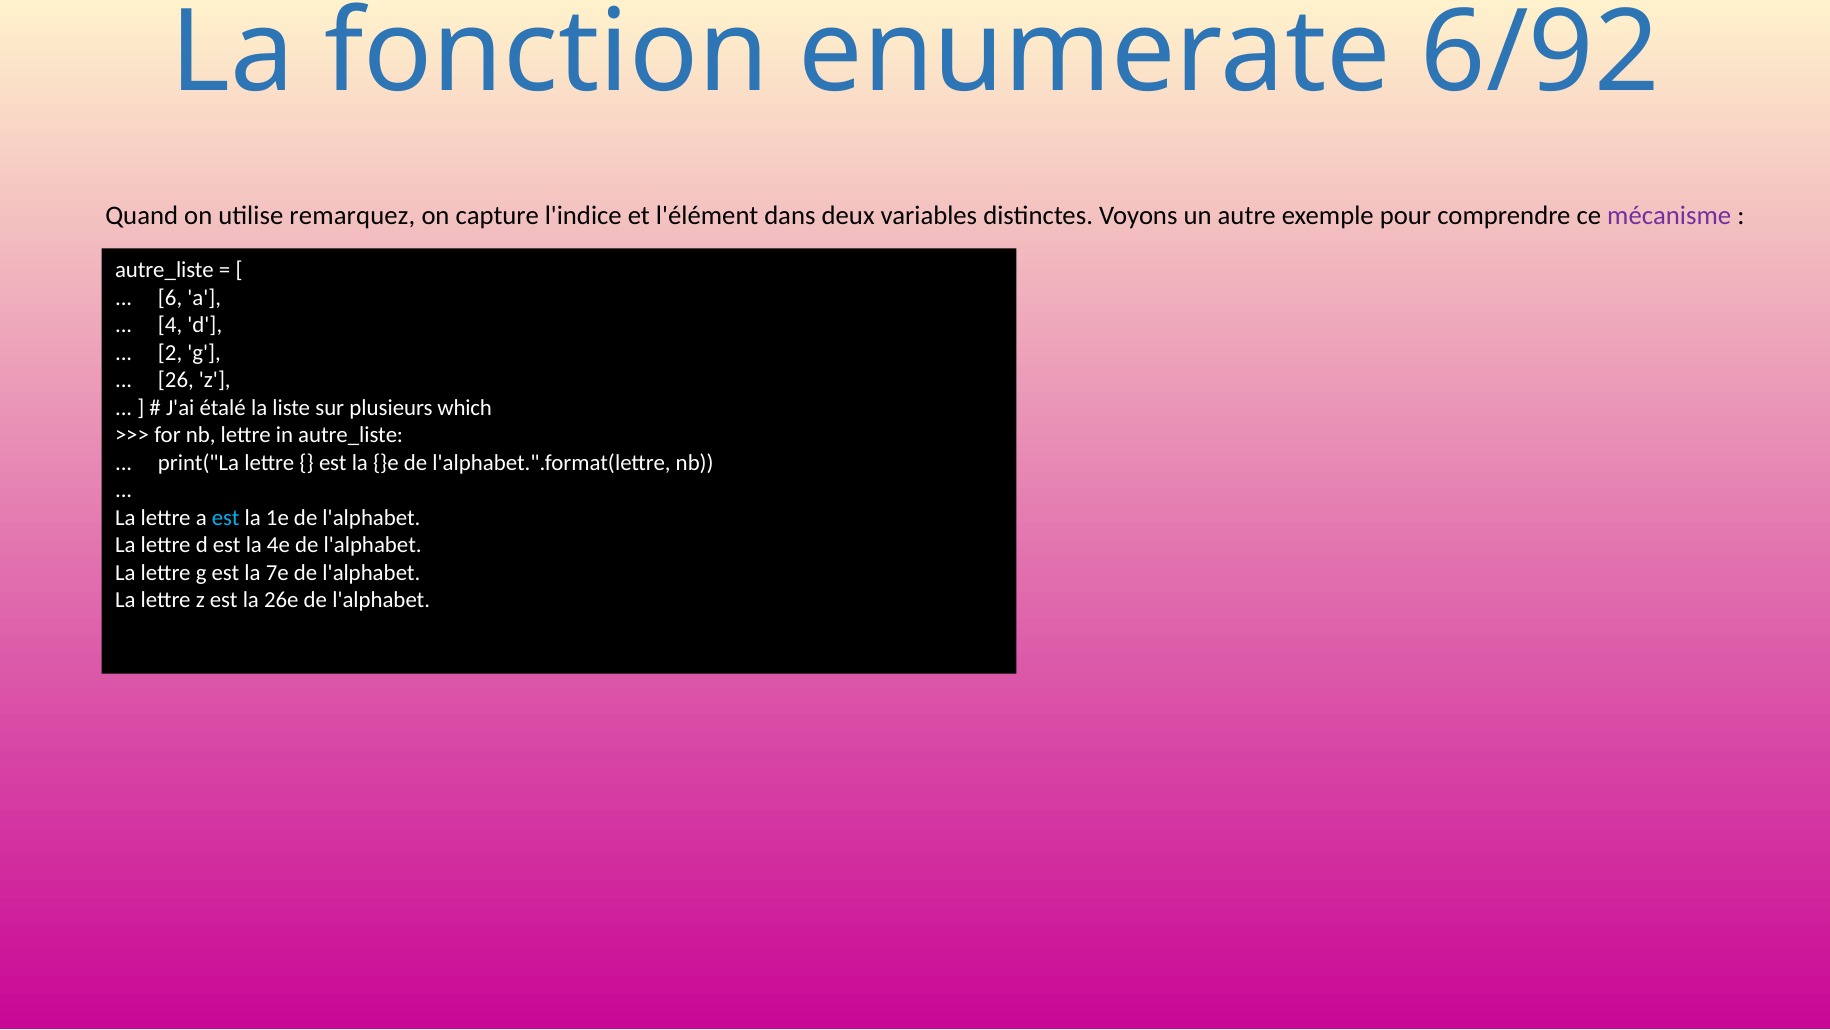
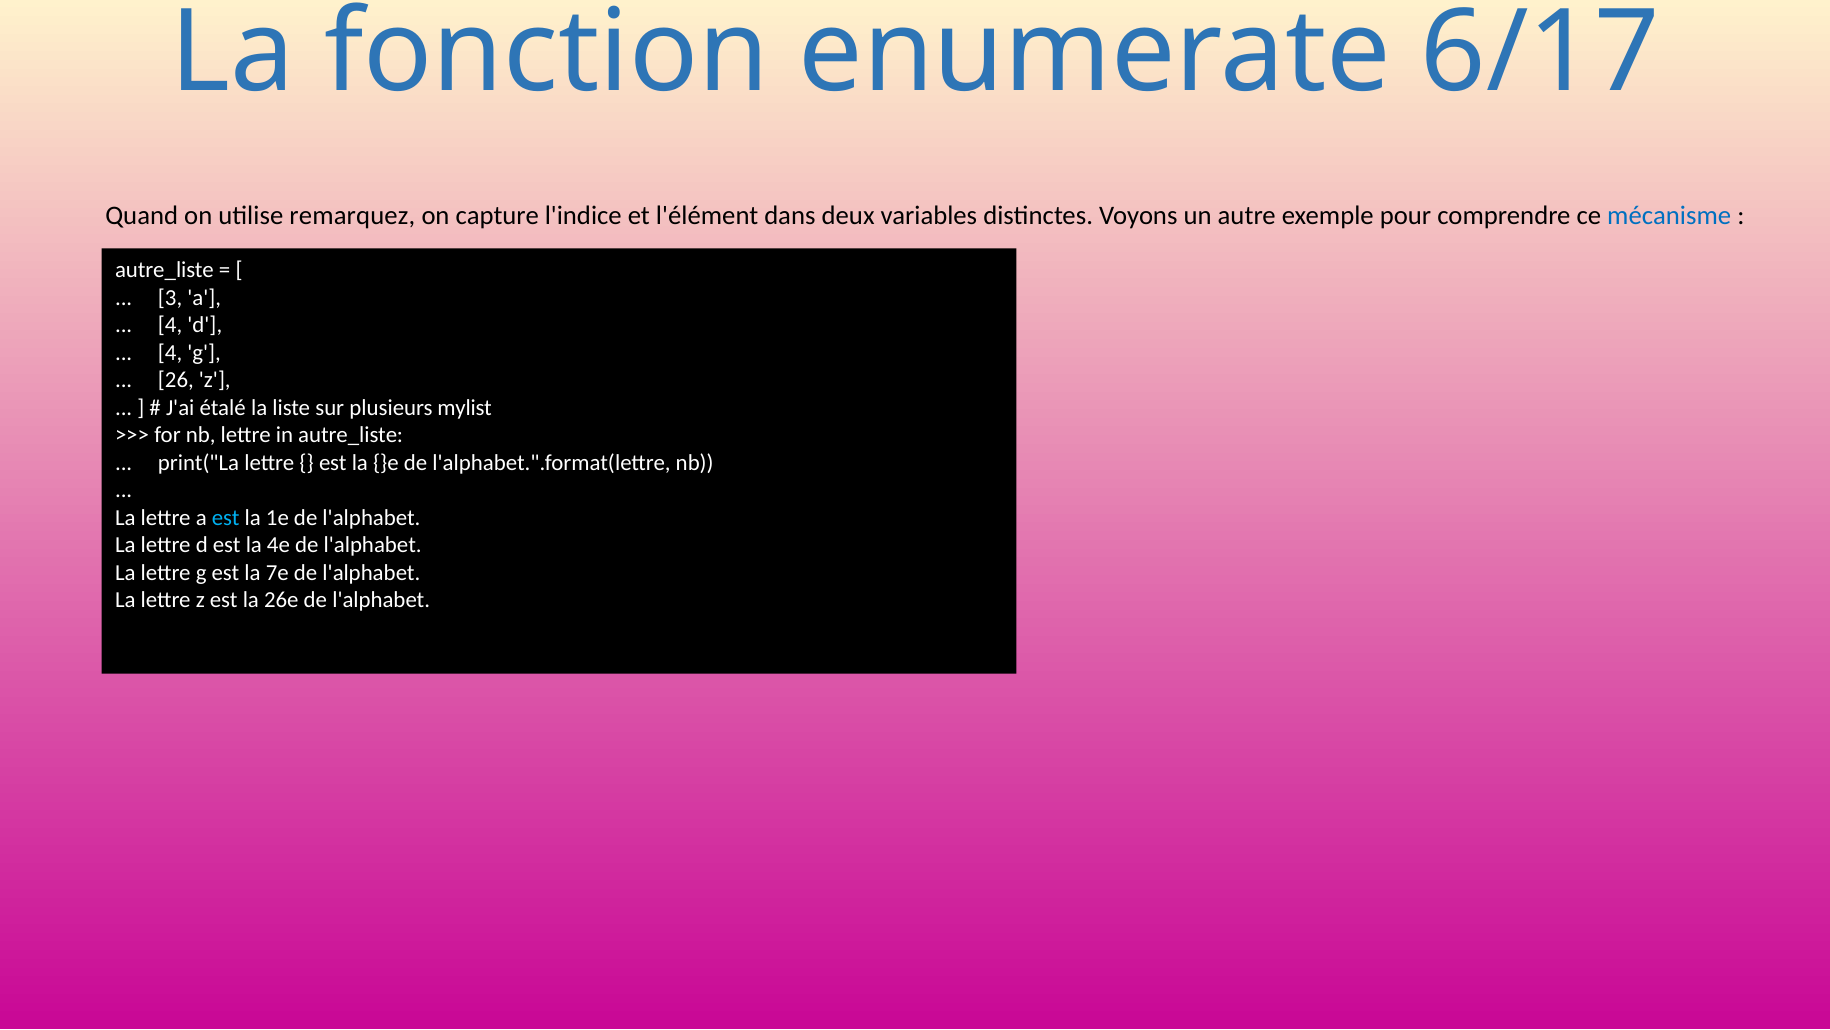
6/92: 6/92 -> 6/17
mécanisme colour: purple -> blue
6: 6 -> 3
2 at (170, 353): 2 -> 4
which: which -> mylist
